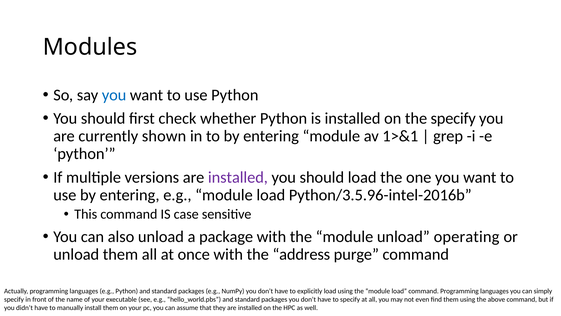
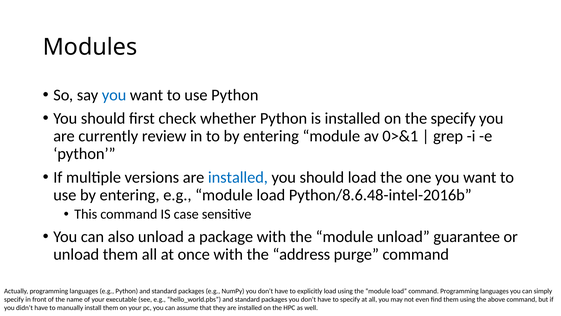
shown: shown -> review
1>&1: 1>&1 -> 0>&1
installed at (238, 177) colour: purple -> blue
Python/3.5.96-intel-2016b: Python/3.5.96-intel-2016b -> Python/8.6.48-intel-2016b
operating: operating -> guarantee
